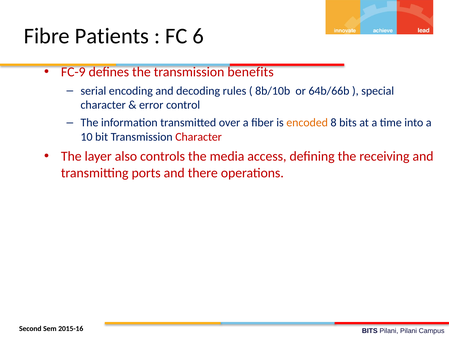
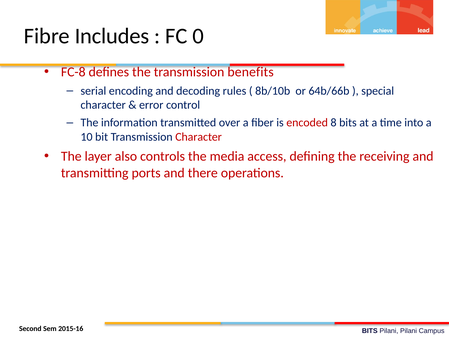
Patients: Patients -> Includes
6: 6 -> 0
FC-9: FC-9 -> FC-8
encoded colour: orange -> red
